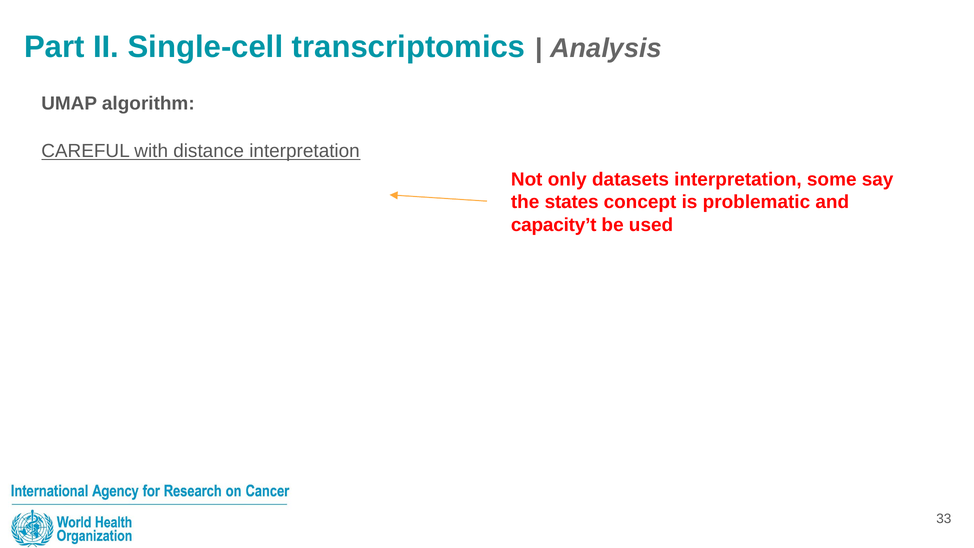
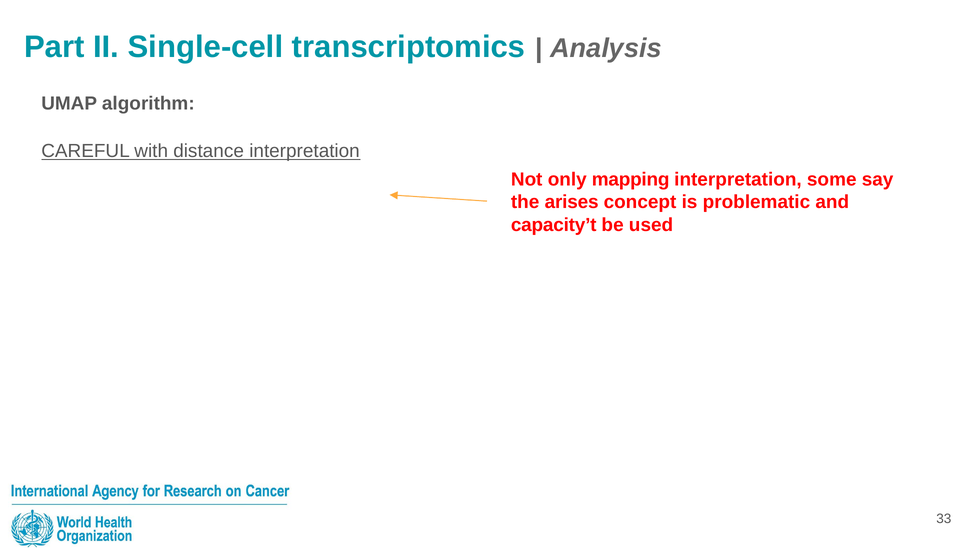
datasets: datasets -> mapping
states: states -> arises
